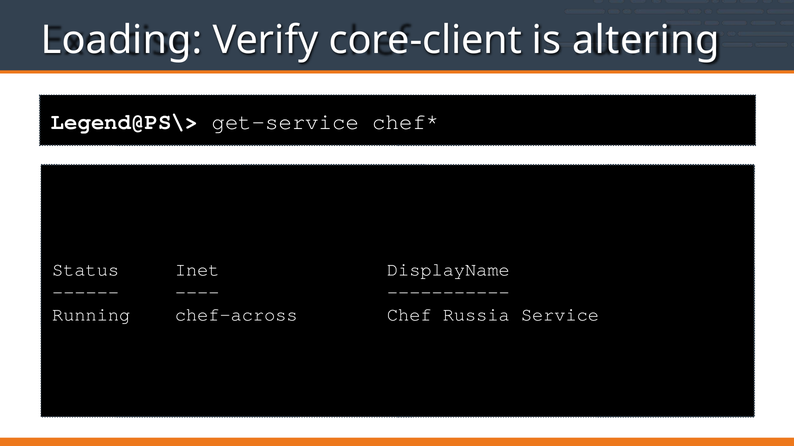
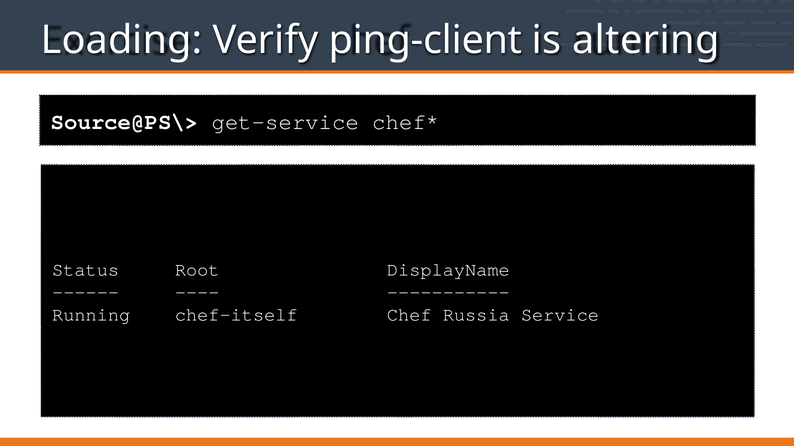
core-client: core-client -> ping-client
Legend@PS\>: Legend@PS\> -> Source@PS\>
Inet: Inet -> Root
chef-across: chef-across -> chef-itself
